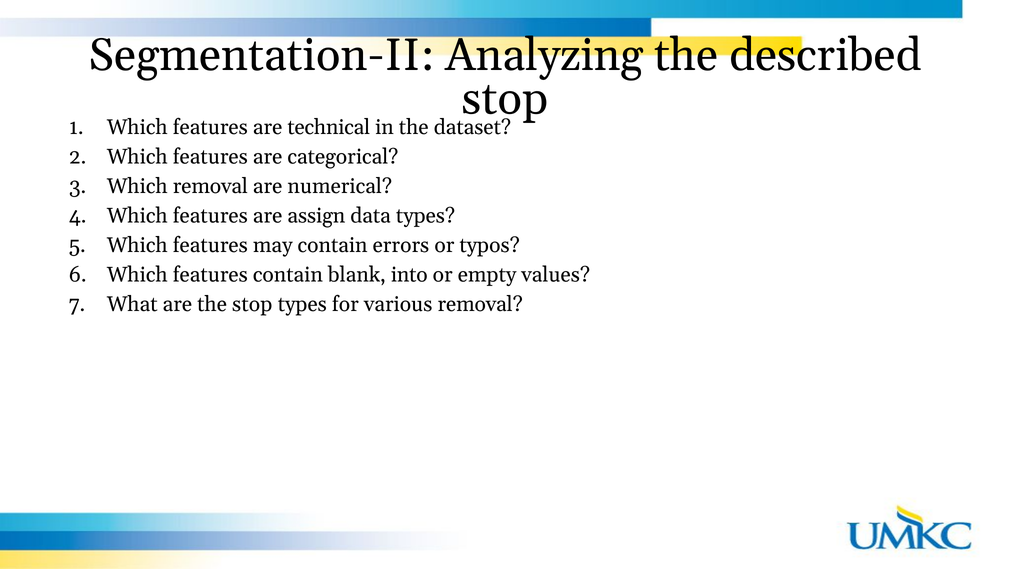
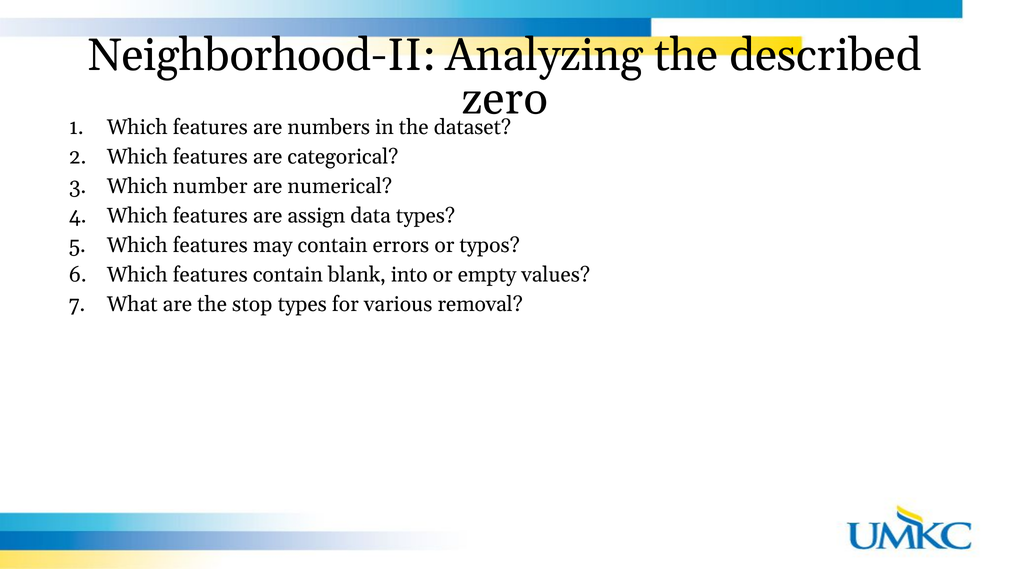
Segmentation-II: Segmentation-II -> Neighborhood-II
stop at (505, 99): stop -> zero
technical: technical -> numbers
Which removal: removal -> number
